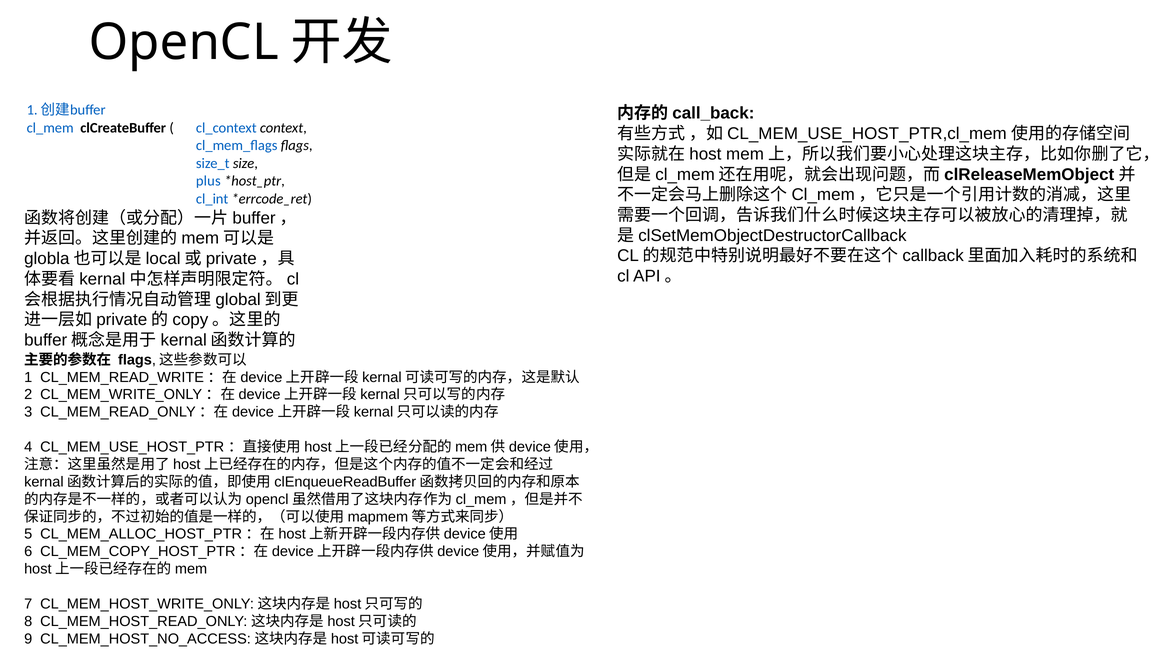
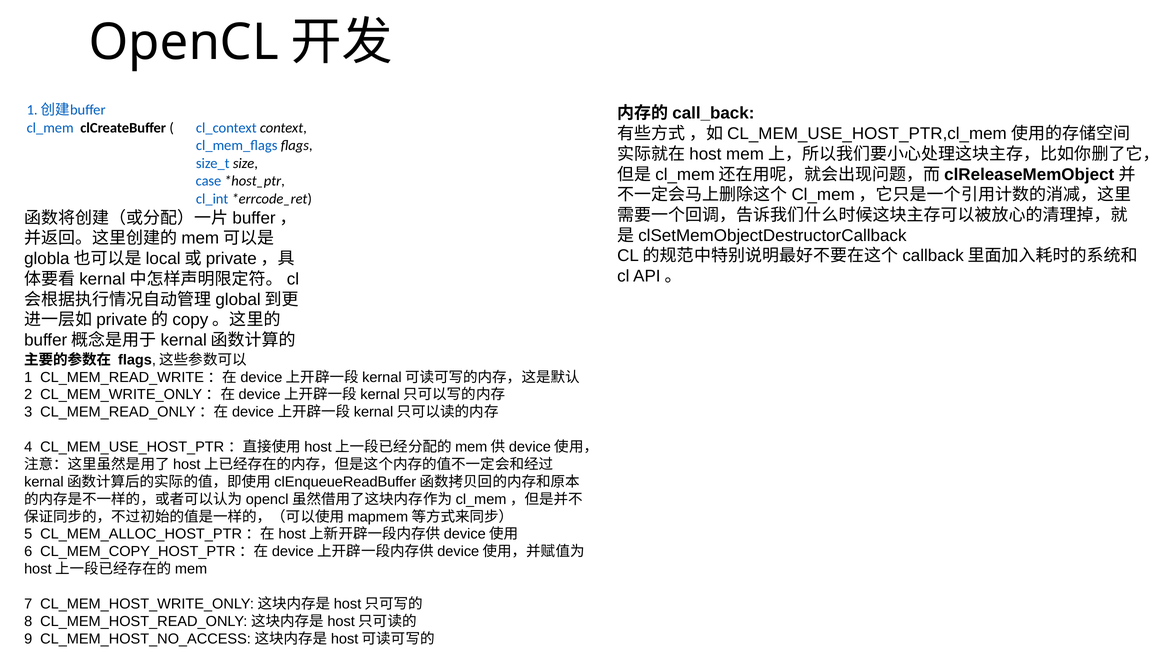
plus: plus -> case
